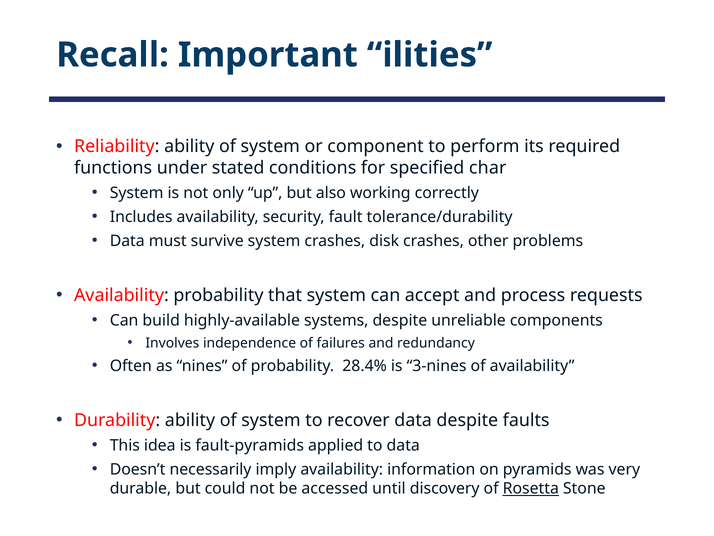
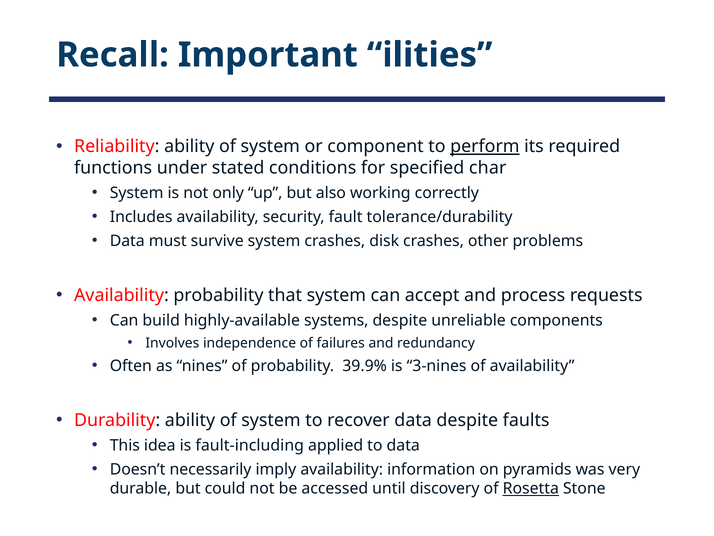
perform underline: none -> present
28.4%: 28.4% -> 39.9%
fault-pyramids: fault-pyramids -> fault-including
